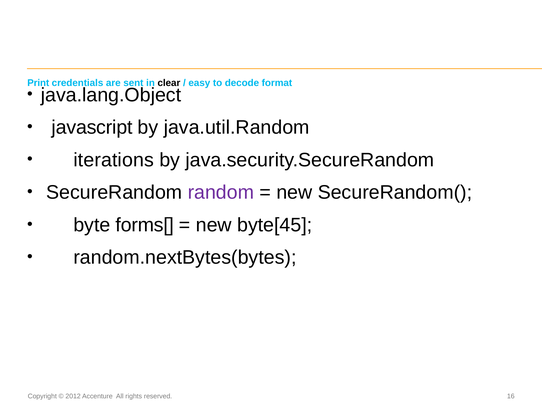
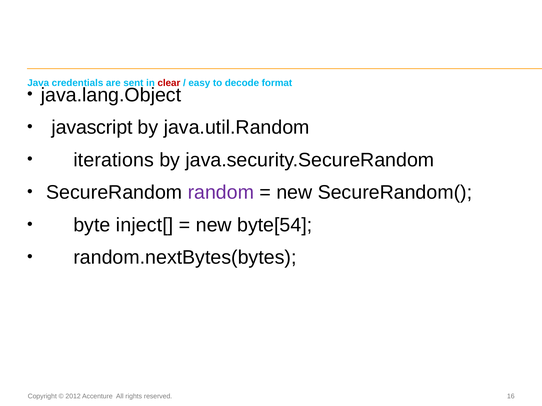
Print: Print -> Java
clear colour: black -> red
forms[: forms[ -> inject[
byte[45: byte[45 -> byte[54
